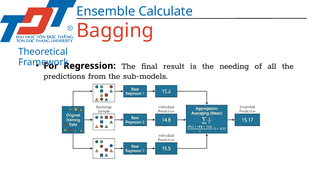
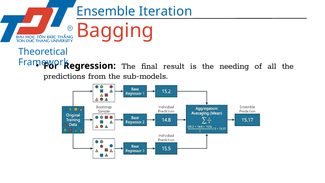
Calculate: Calculate -> Iteration
